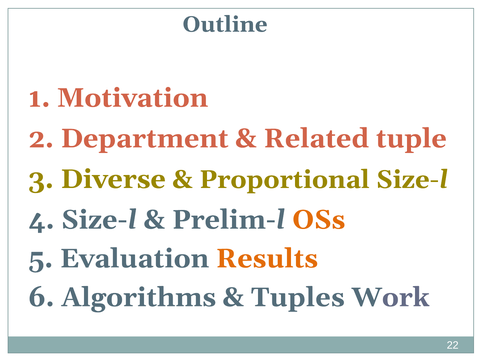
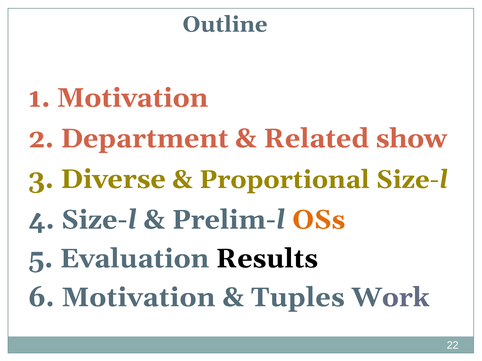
tuple: tuple -> show
Results colour: orange -> black
6 Algorithms: Algorithms -> Motivation
